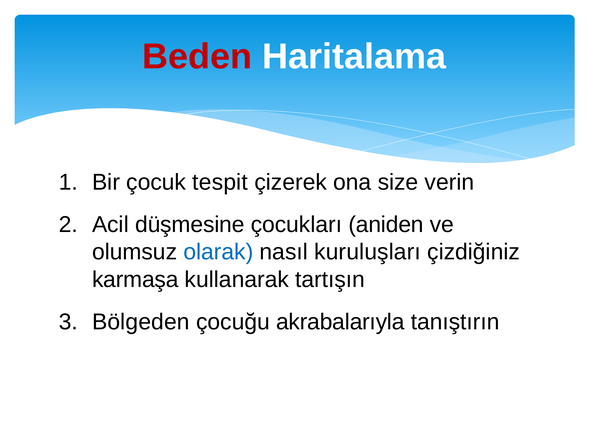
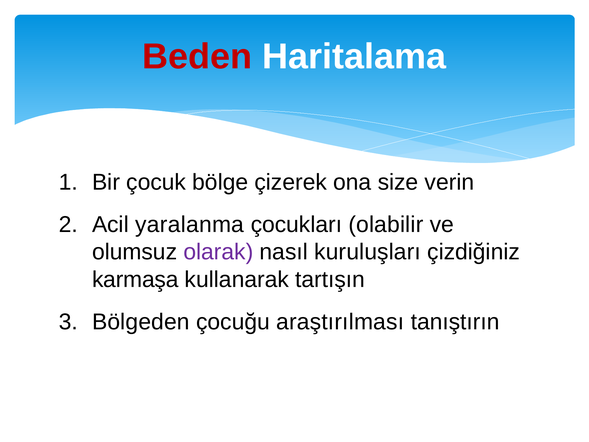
tespit: tespit -> bölge
düşmesine: düşmesine -> yaralanma
aniden: aniden -> olabilir
olarak colour: blue -> purple
akrabalarıyla: akrabalarıyla -> araştırılması
